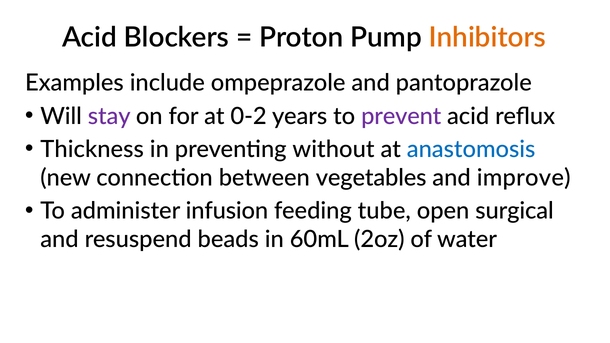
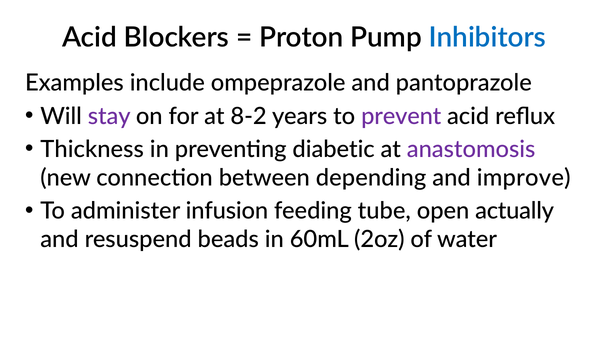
Inhibitors colour: orange -> blue
0-2: 0-2 -> 8-2
without: without -> diabetic
anastomosis colour: blue -> purple
vegetables: vegetables -> depending
surgical: surgical -> actually
